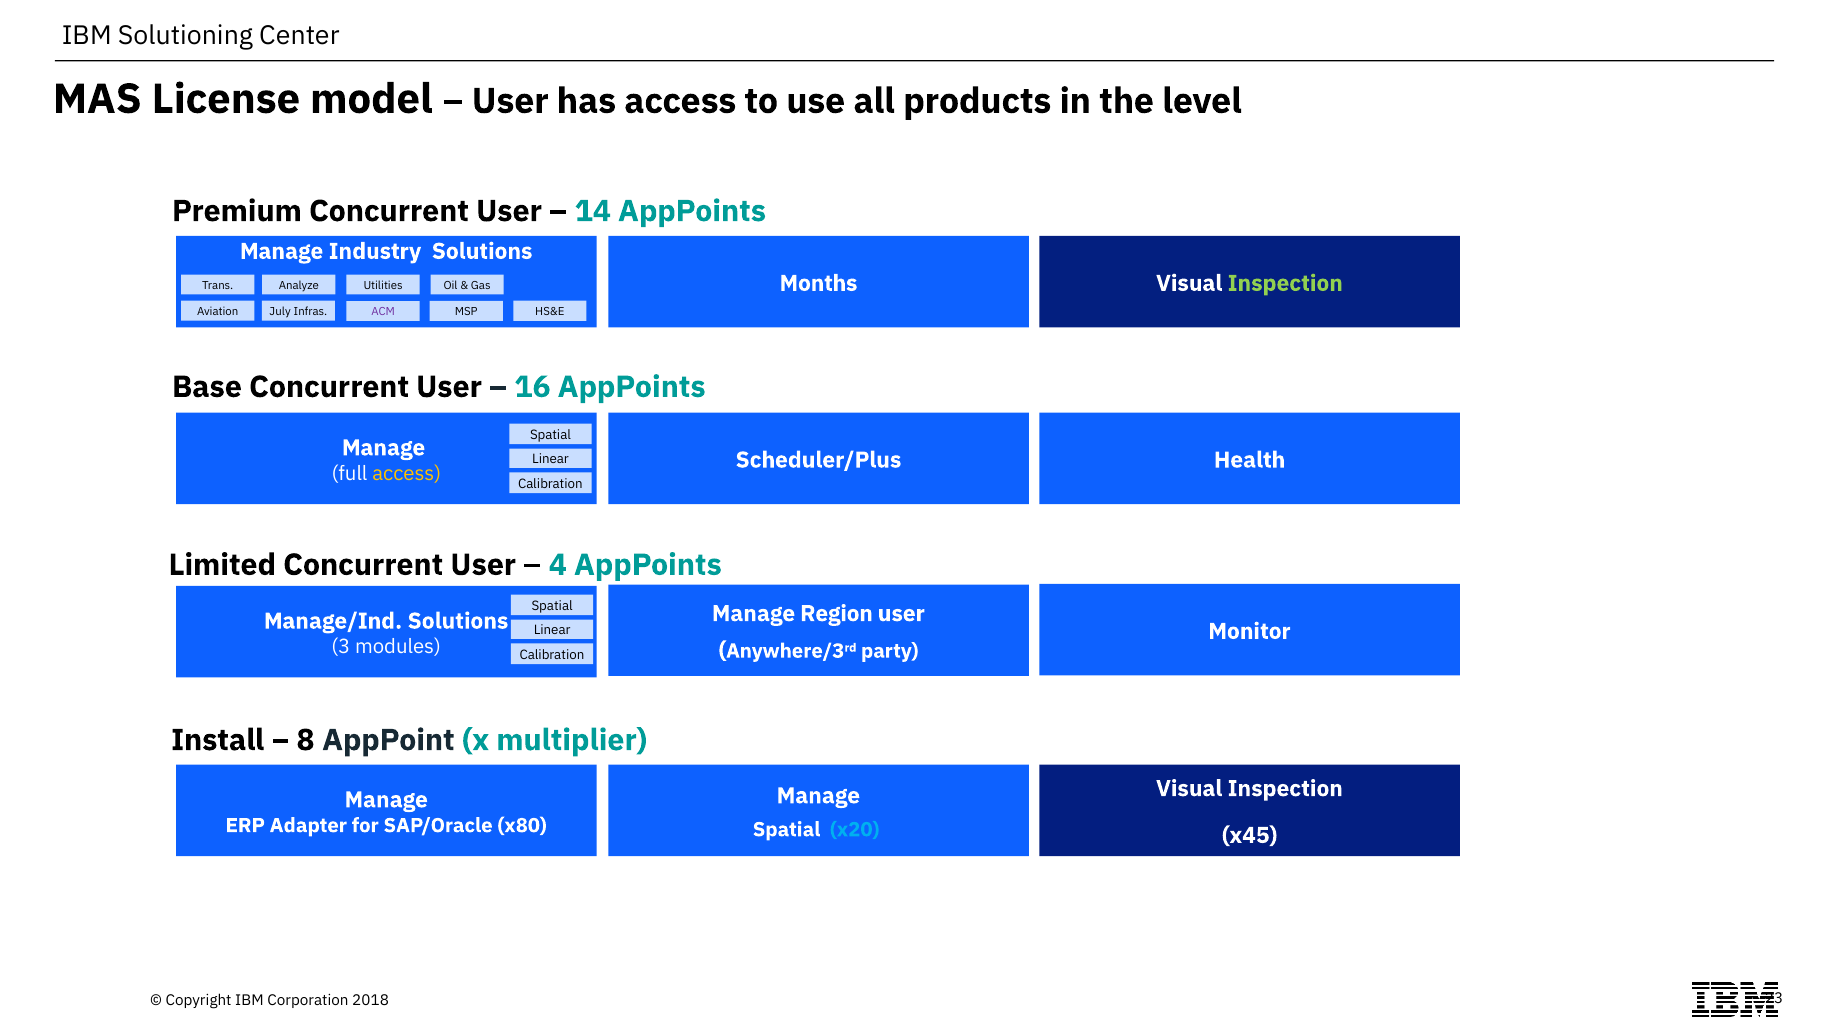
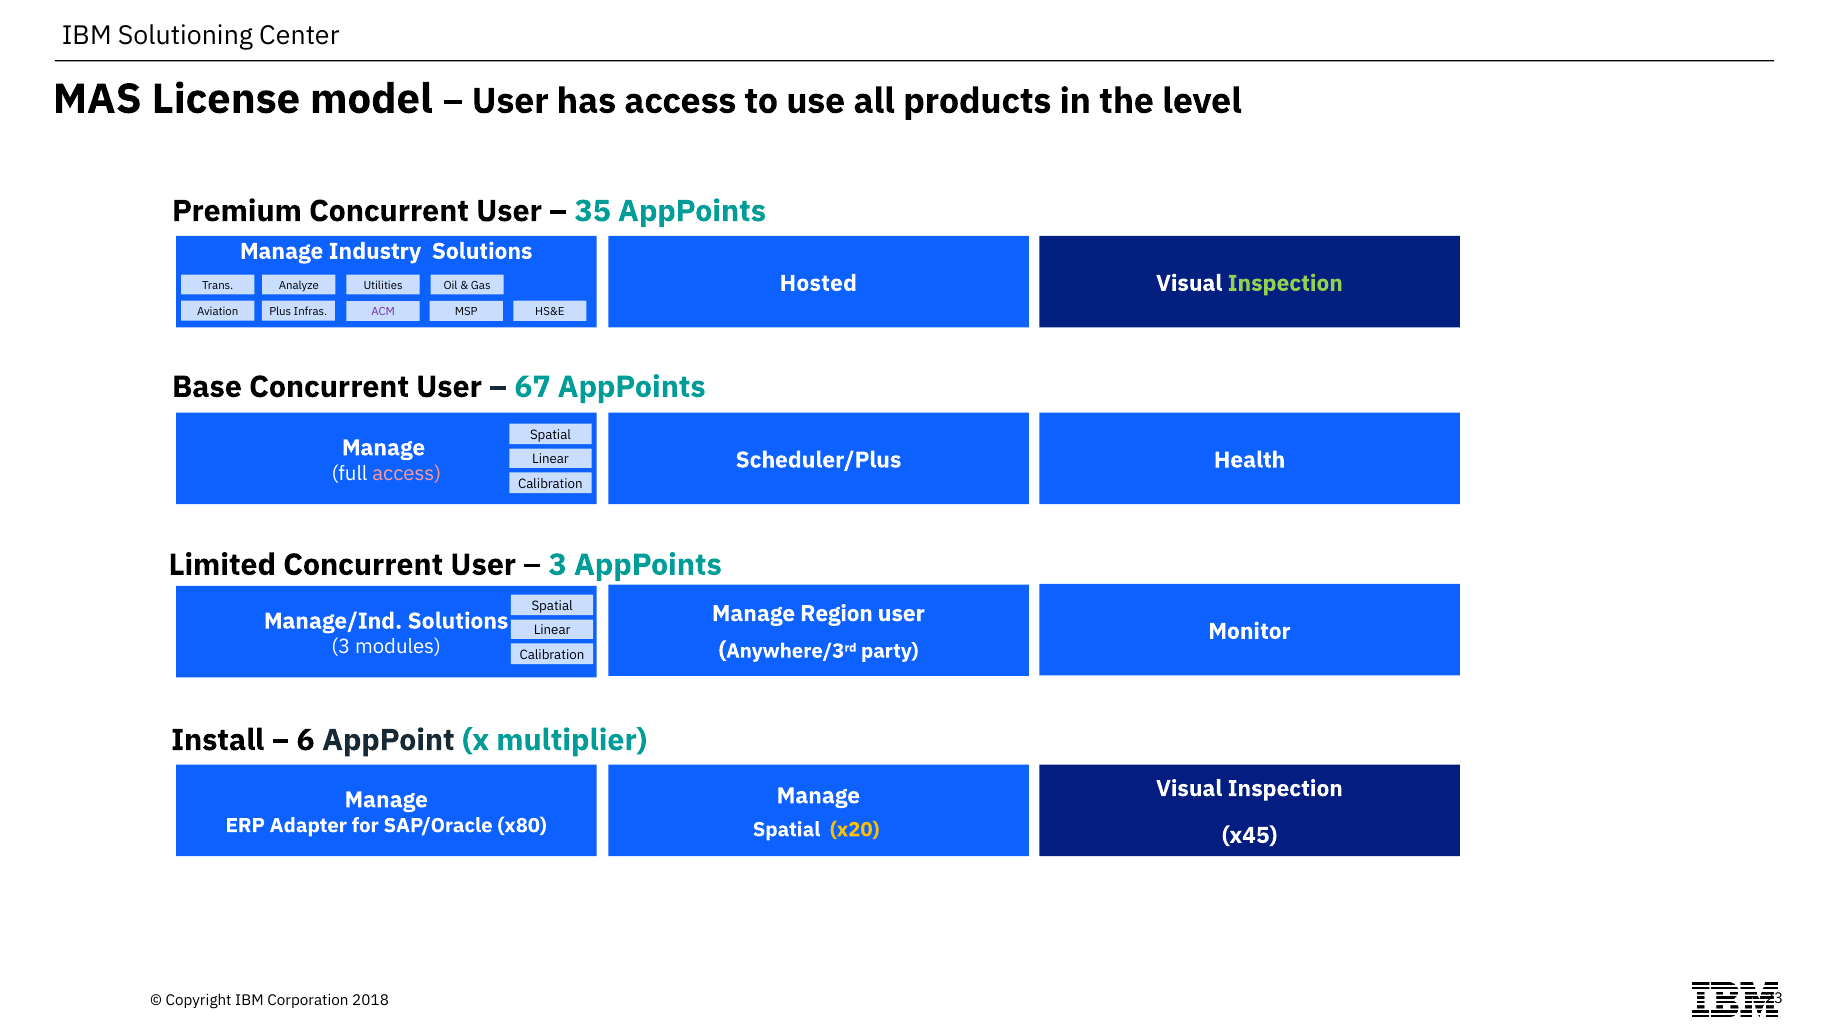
14: 14 -> 35
Months: Months -> Hosted
July: July -> Plus
16: 16 -> 67
access at (407, 473) colour: yellow -> pink
4 at (558, 565): 4 -> 3
8: 8 -> 6
x20 colour: light blue -> yellow
